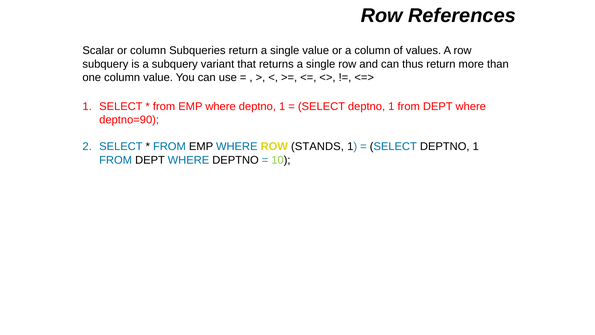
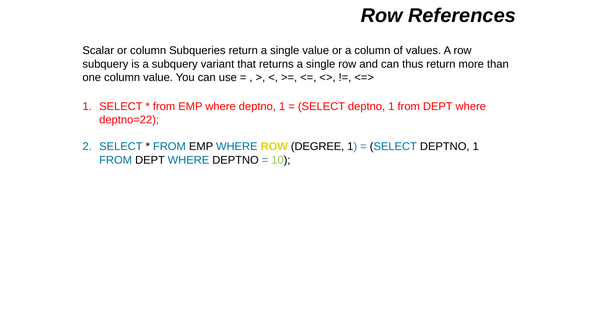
deptno=90: deptno=90 -> deptno=22
STANDS: STANDS -> DEGREE
